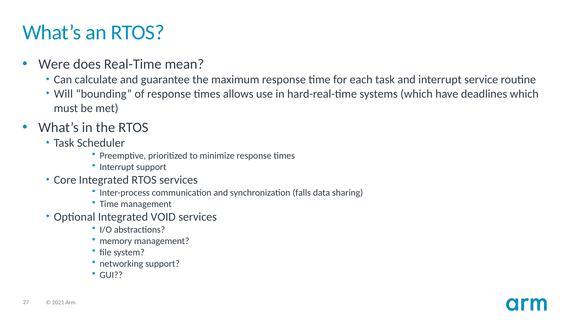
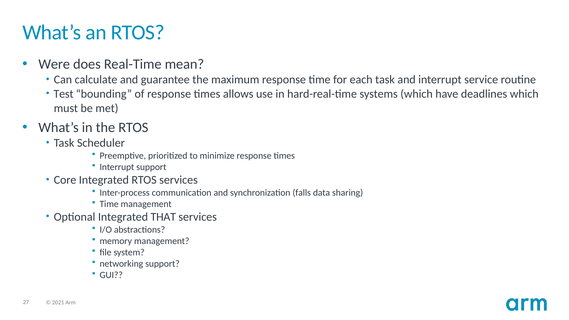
Will: Will -> Test
VOID: VOID -> THAT
